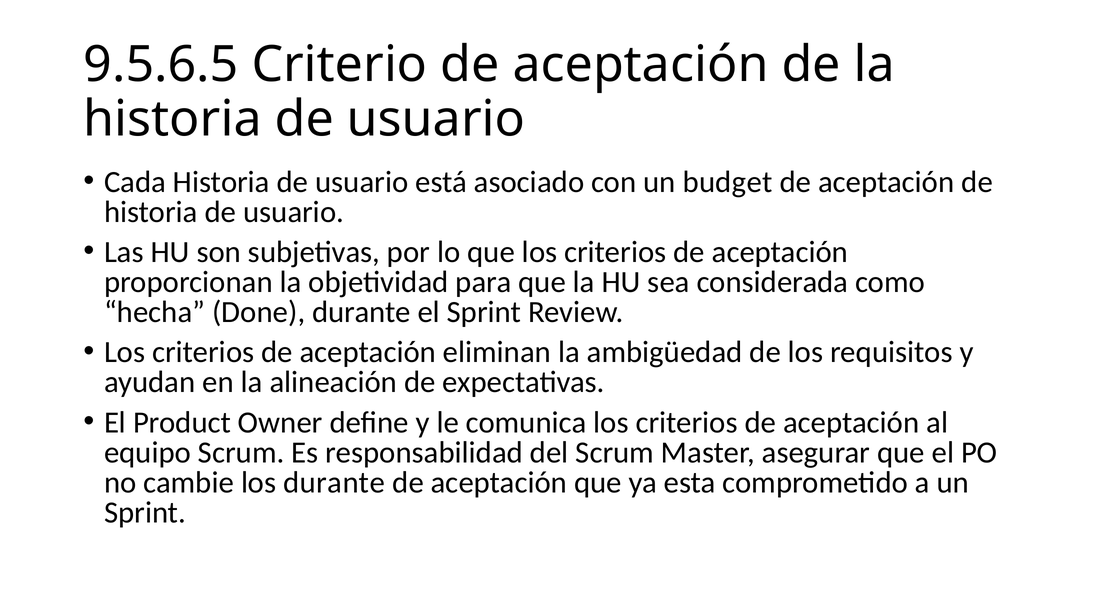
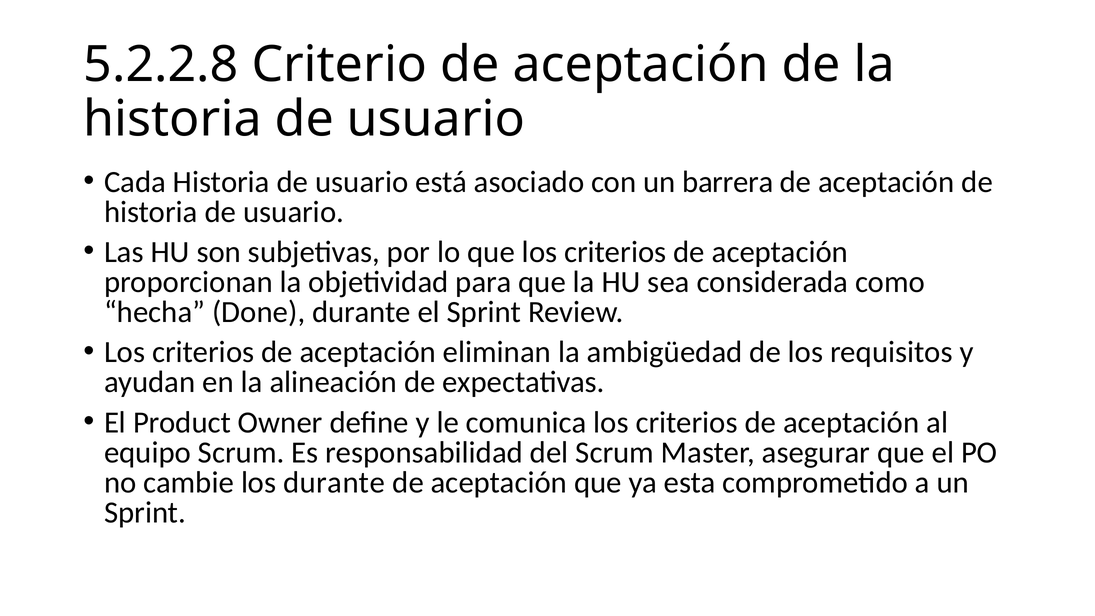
9.5.6.5: 9.5.6.5 -> 5.2.2.8
budget: budget -> barrera
